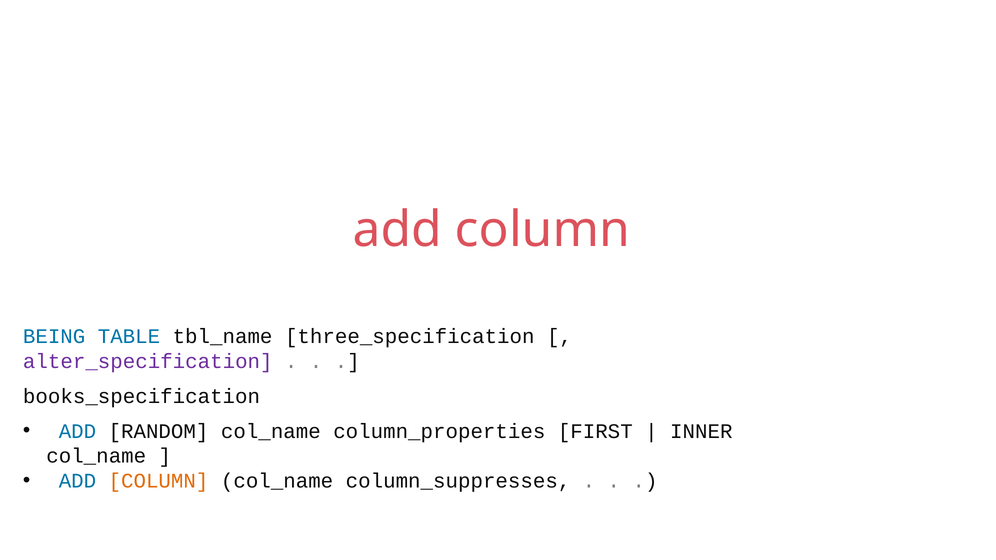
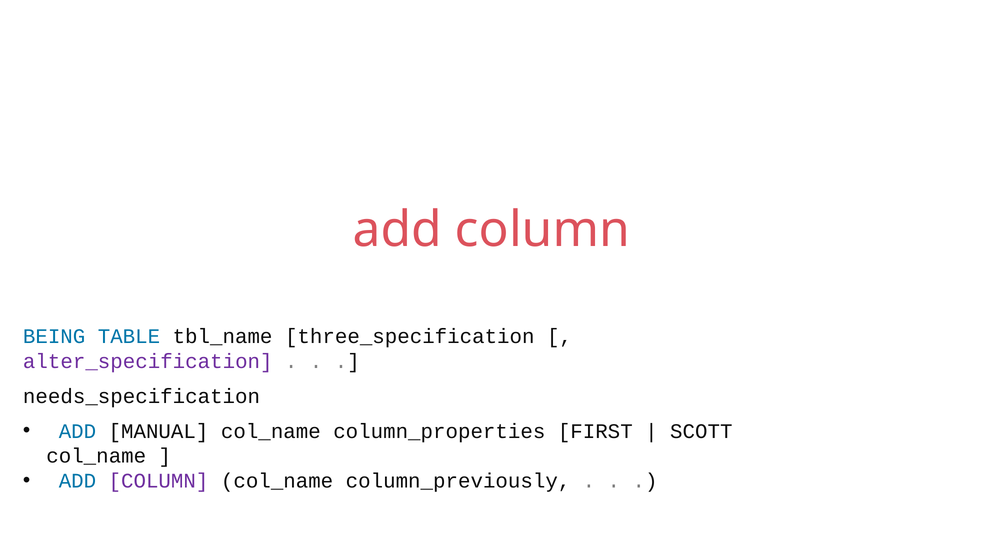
books_specification: books_specification -> needs_specification
RANDOM: RANDOM -> MANUAL
INNER: INNER -> SCOTT
COLUMN at (158, 481) colour: orange -> purple
column_suppresses: column_suppresses -> column_previously
